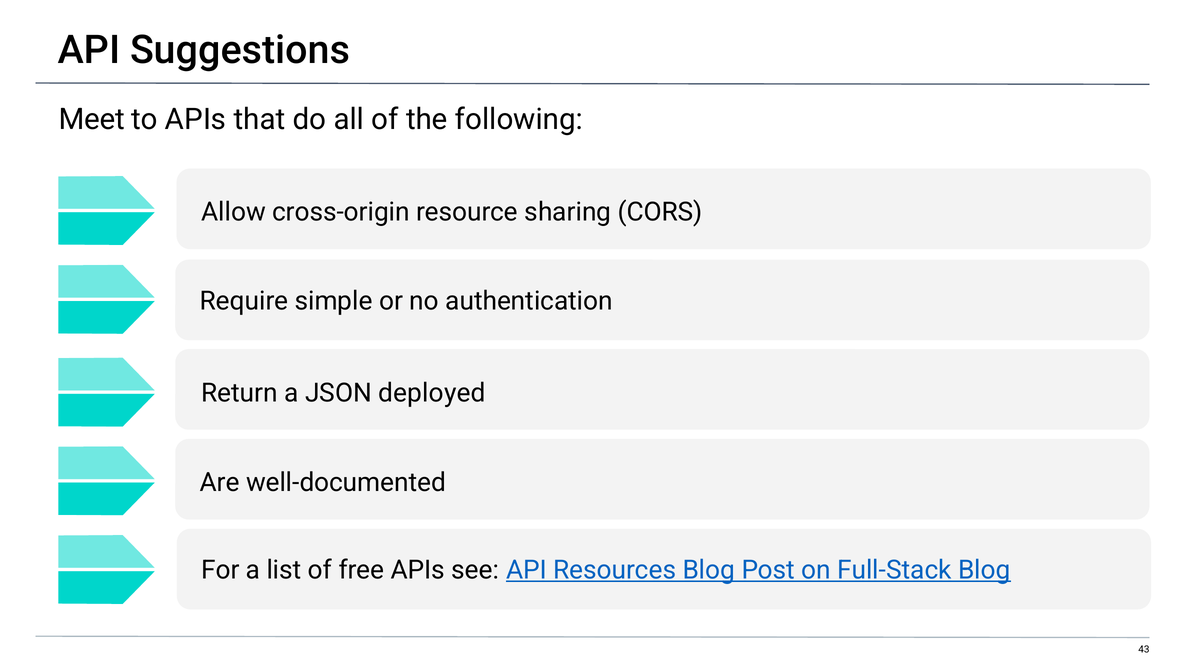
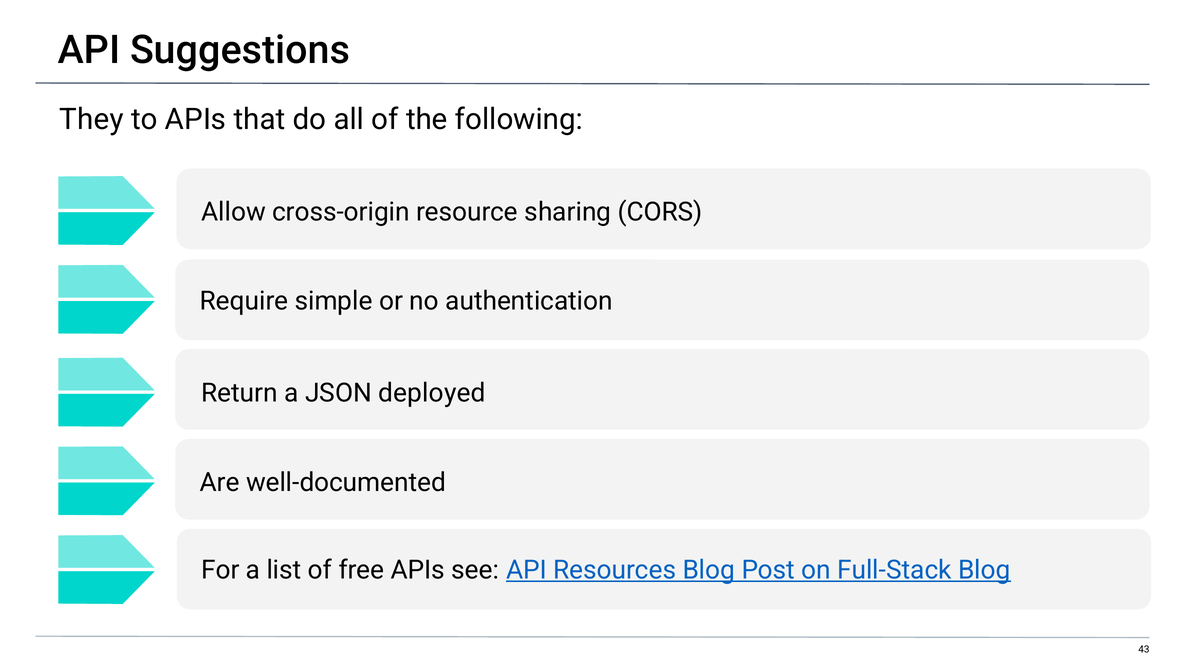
Meet: Meet -> They
